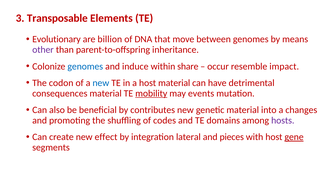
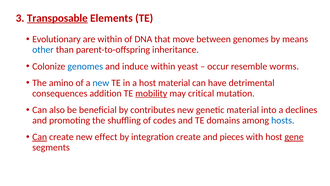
Transposable underline: none -> present
are billion: billion -> within
other colour: purple -> blue
share: share -> yeast
impact: impact -> worms
codon: codon -> amino
consequences material: material -> addition
events: events -> critical
changes: changes -> declines
hosts colour: purple -> blue
Can at (40, 137) underline: none -> present
integration lateral: lateral -> create
